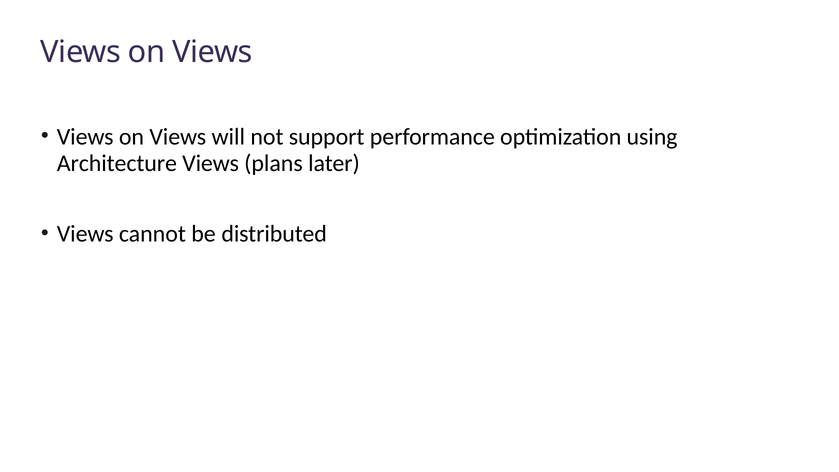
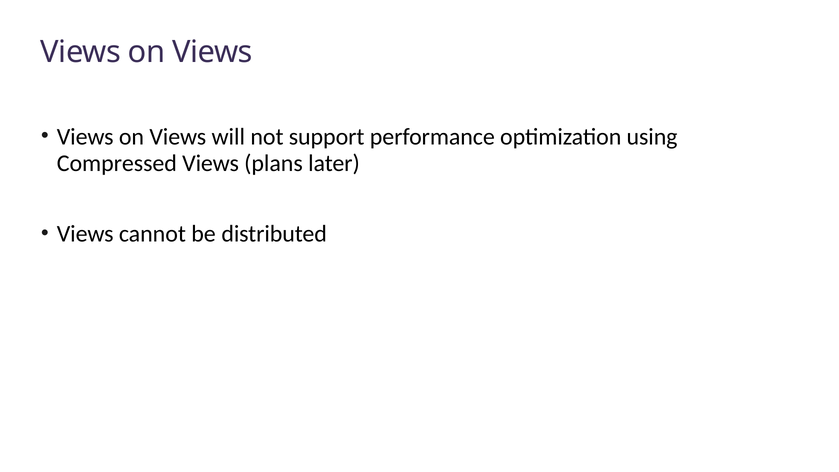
Architecture: Architecture -> Compressed
